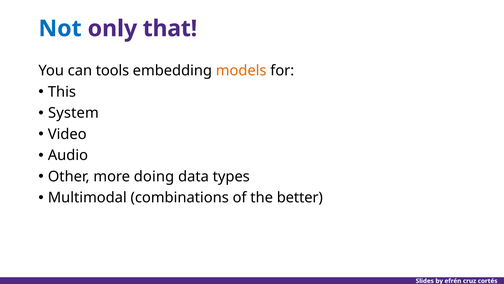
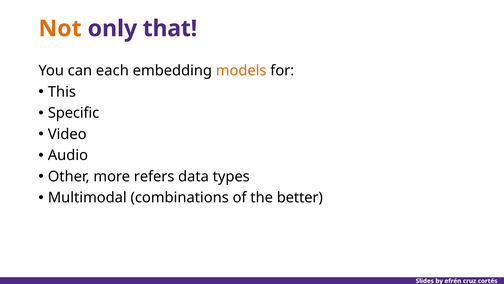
Not colour: blue -> orange
tools: tools -> each
System: System -> Specific
doing: doing -> refers
